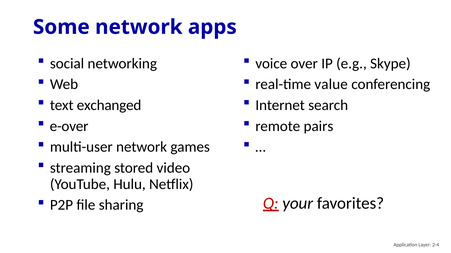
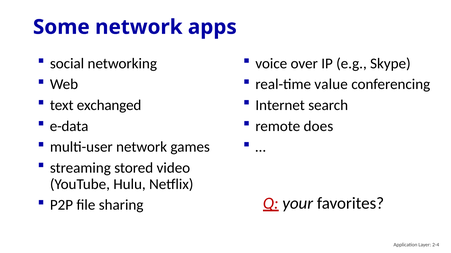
e-over: e-over -> e-data
pairs: pairs -> does
